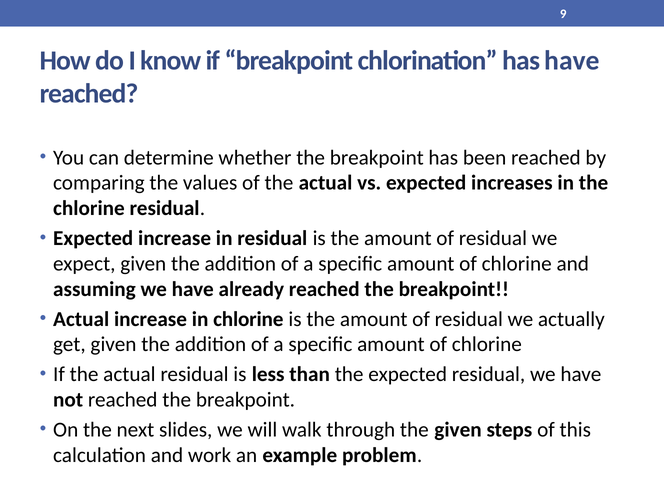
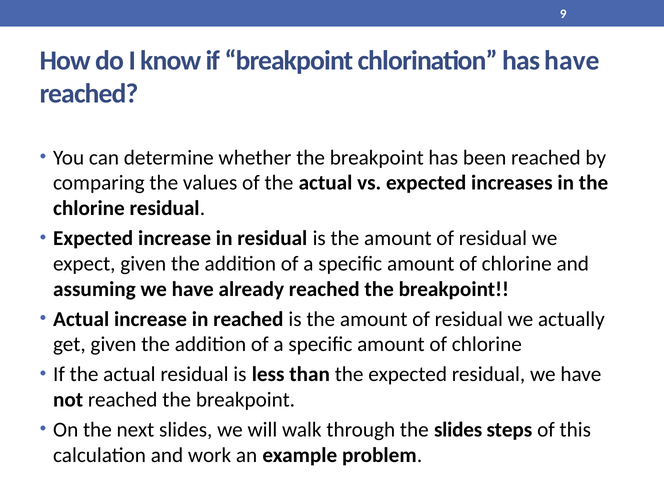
in chlorine: chlorine -> reached
the given: given -> slides
